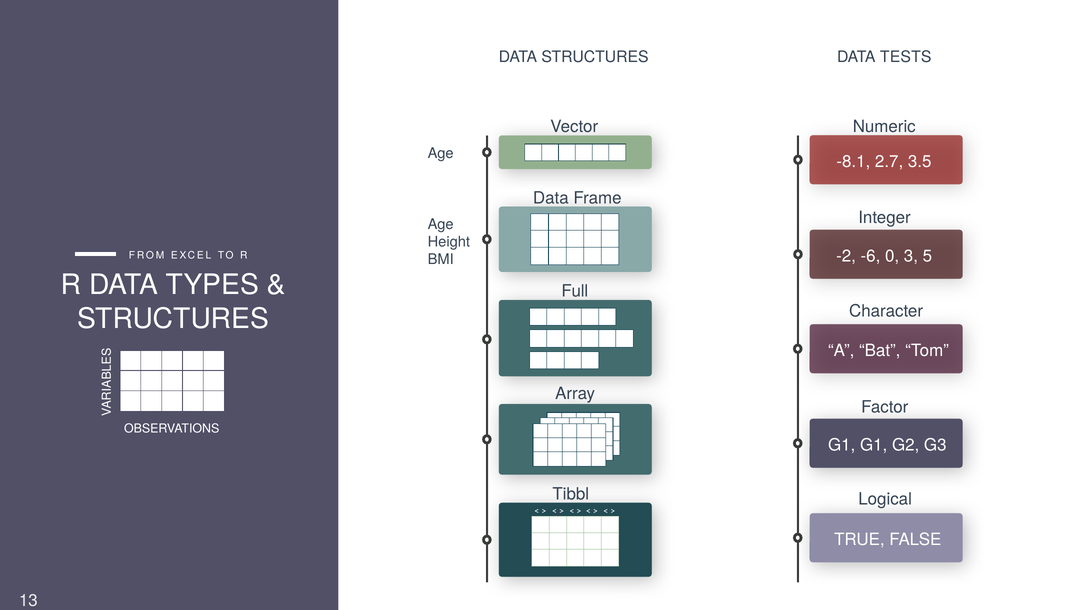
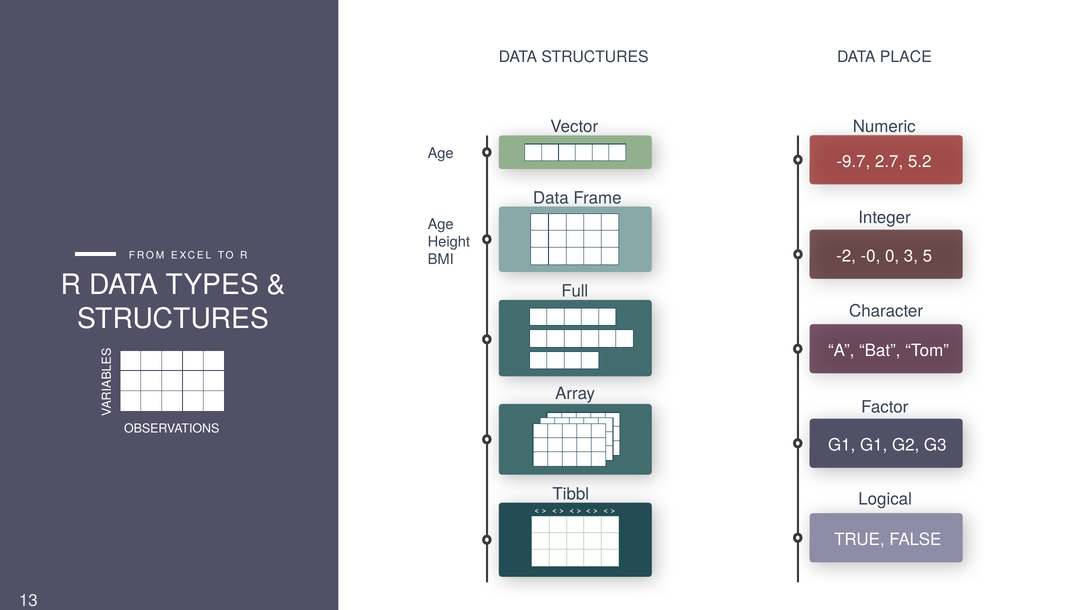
TESTS: TESTS -> PLACE
-8.1: -8.1 -> -9.7
3.5: 3.5 -> 5.2
-6: -6 -> -0
